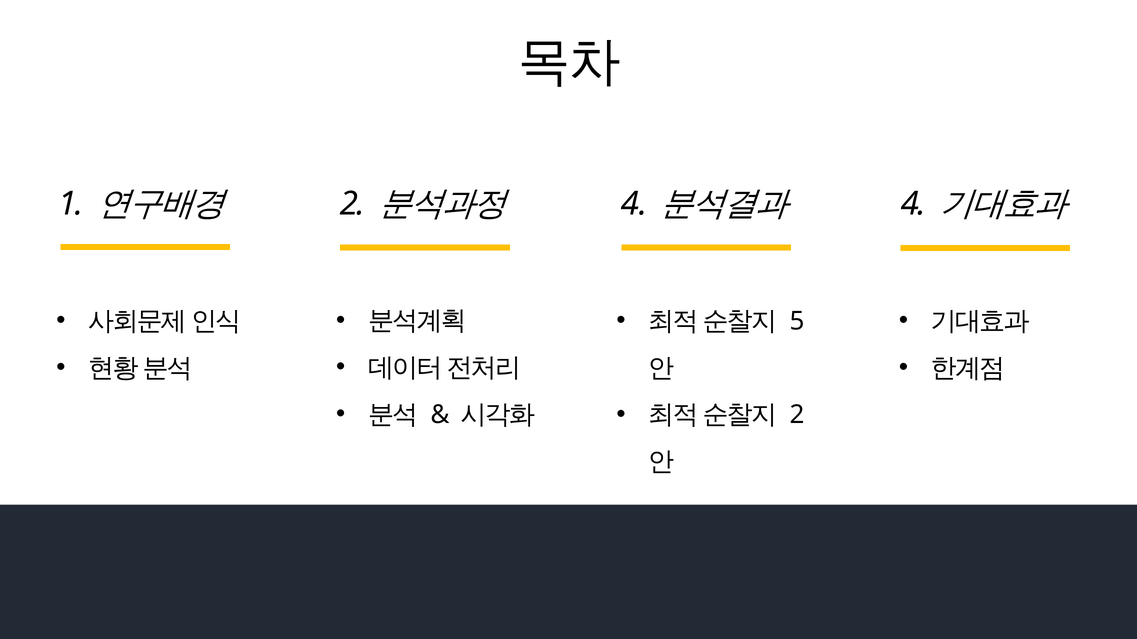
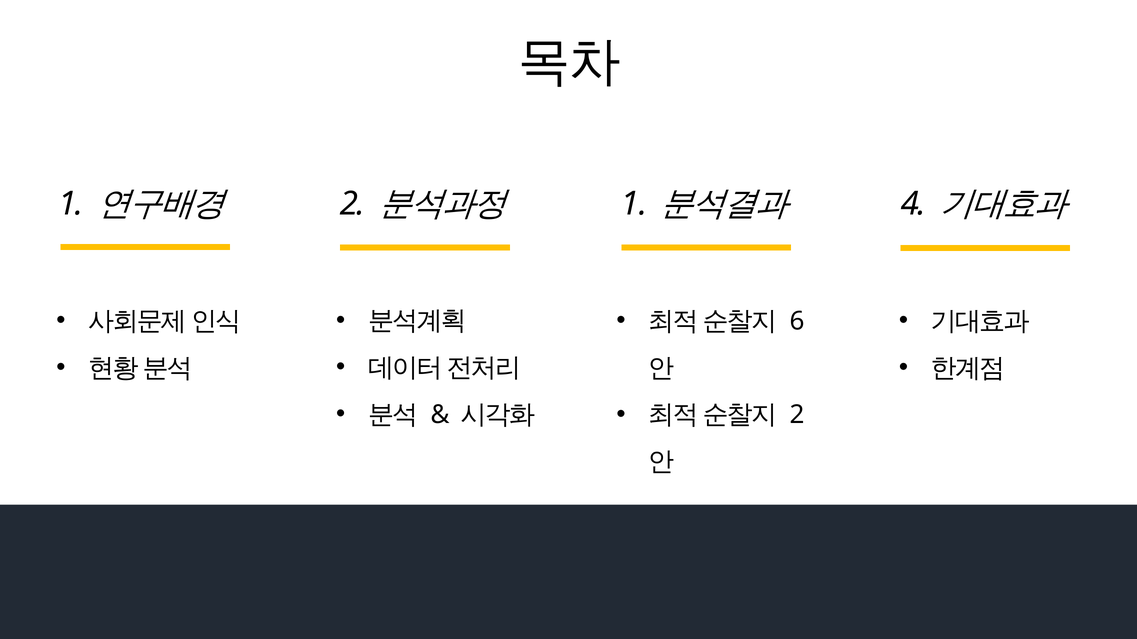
4 at (634, 204): 4 -> 1
5: 5 -> 6
